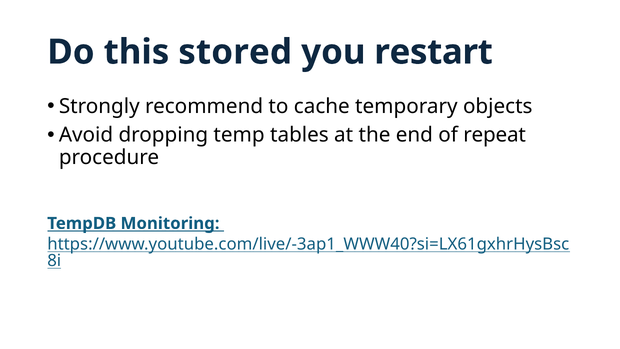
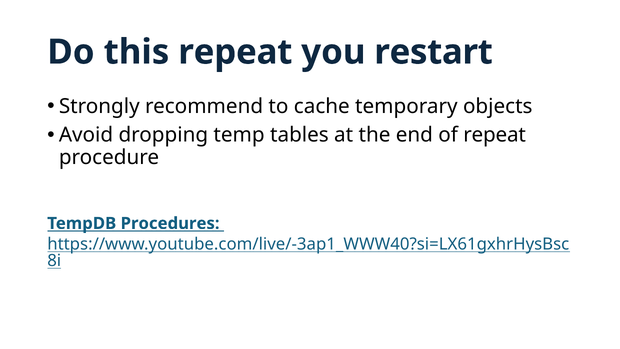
this stored: stored -> repeat
Monitoring: Monitoring -> Procedures
